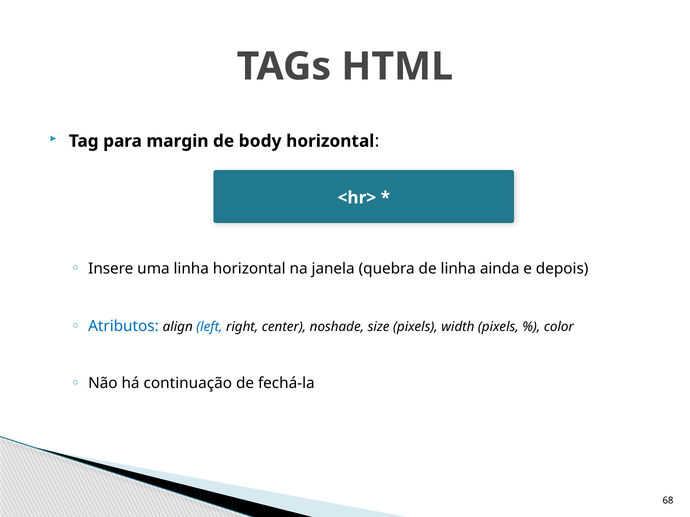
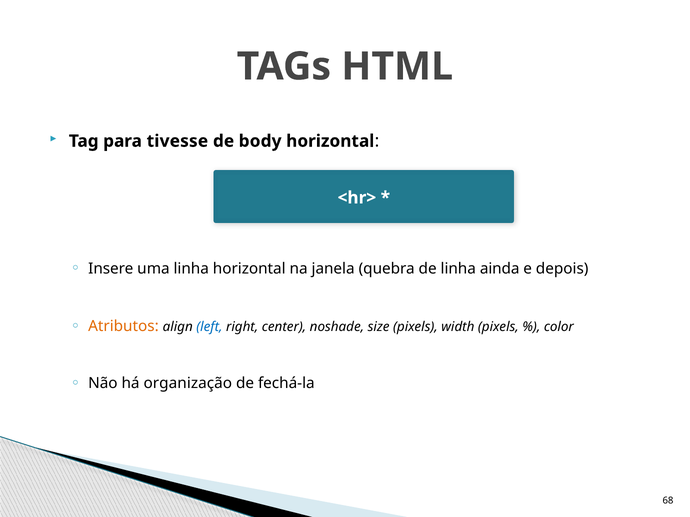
margin: margin -> tivesse
Atributos colour: blue -> orange
continuação: continuação -> organização
